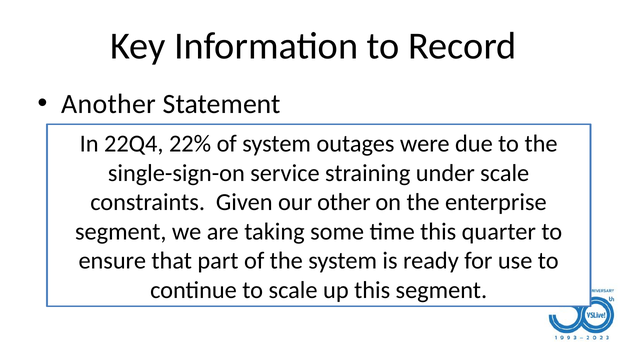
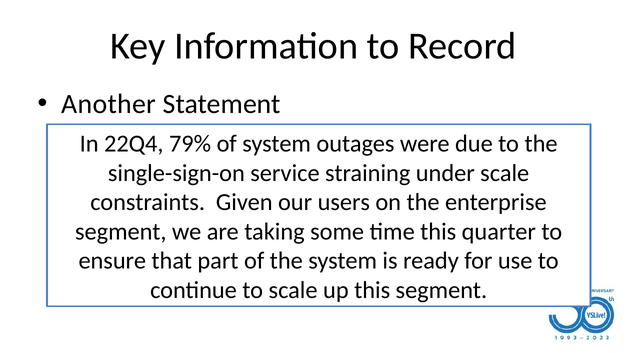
22%: 22% -> 79%
other: other -> users
